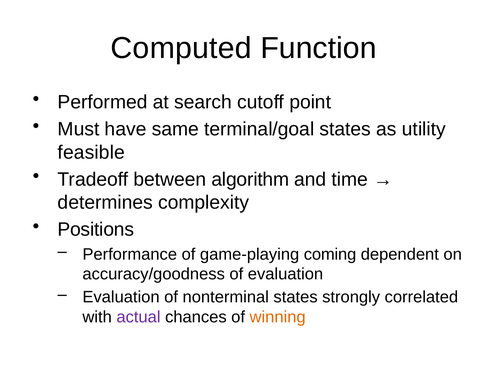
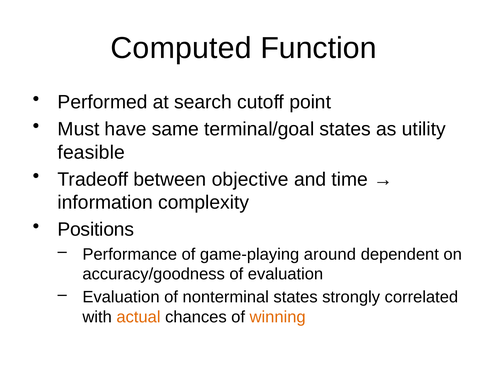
algorithm: algorithm -> objective
determines: determines -> information
coming: coming -> around
actual colour: purple -> orange
